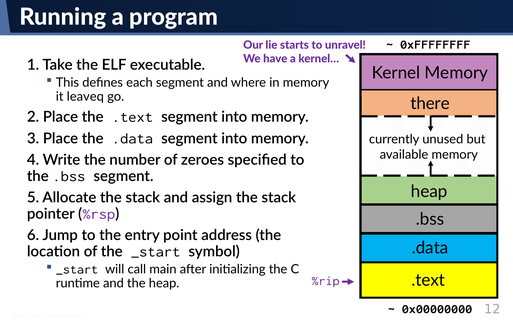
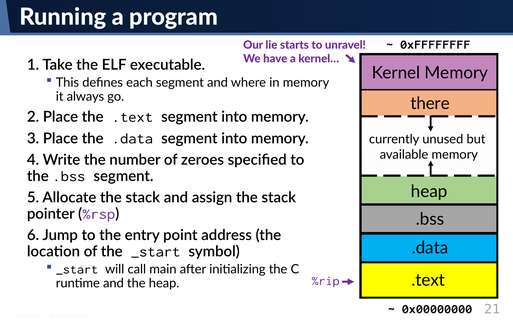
leaveq: leaveq -> always
12: 12 -> 21
